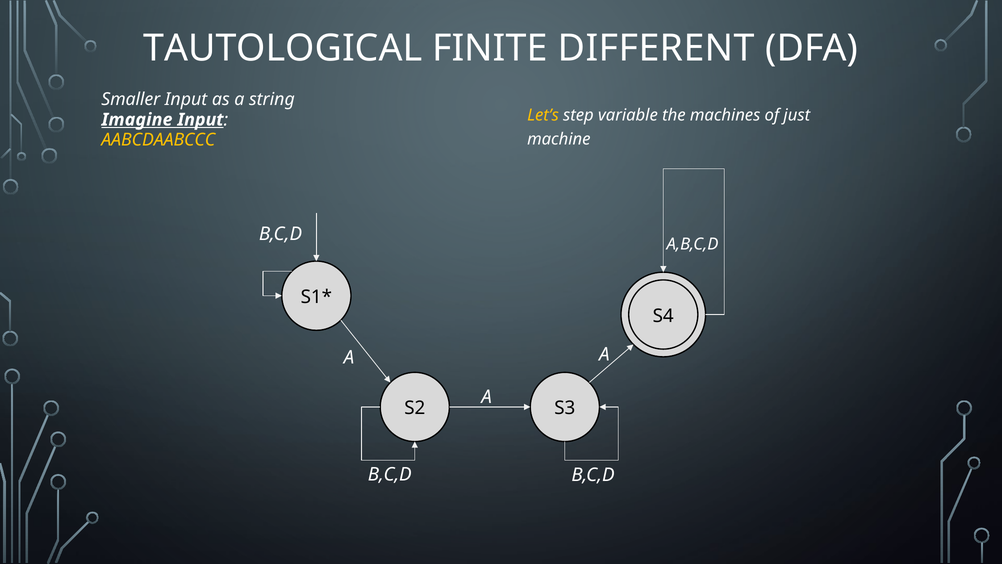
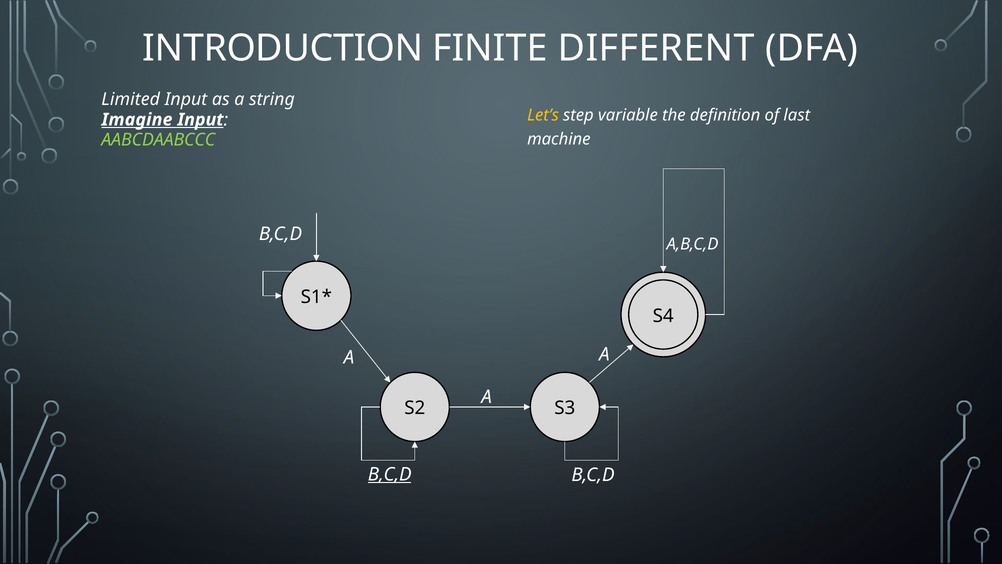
TAUTOLOGICAL: TAUTOLOGICAL -> INTRODUCTION
Smaller: Smaller -> Limited
machines: machines -> definition
just: just -> last
AABCDAABCCC colour: yellow -> light green
B,C,D at (390, 474) underline: none -> present
